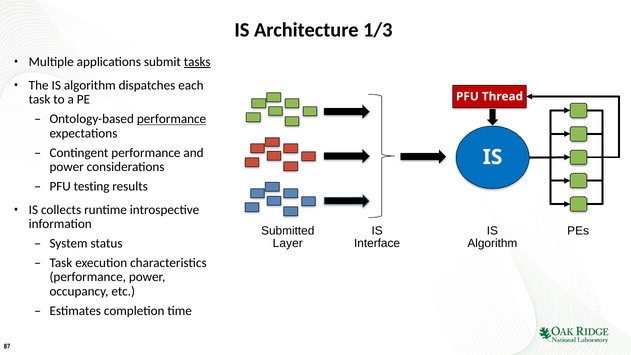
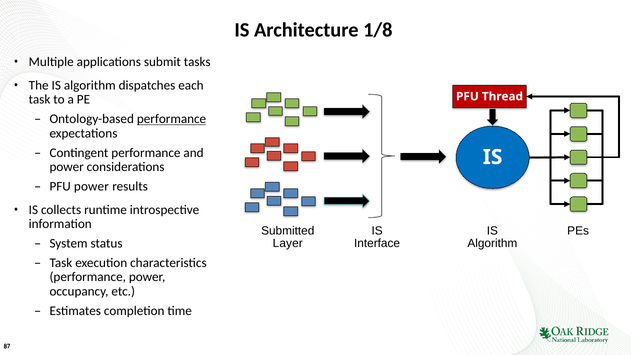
1/3: 1/3 -> 1/8
tasks underline: present -> none
PFU testing: testing -> power
